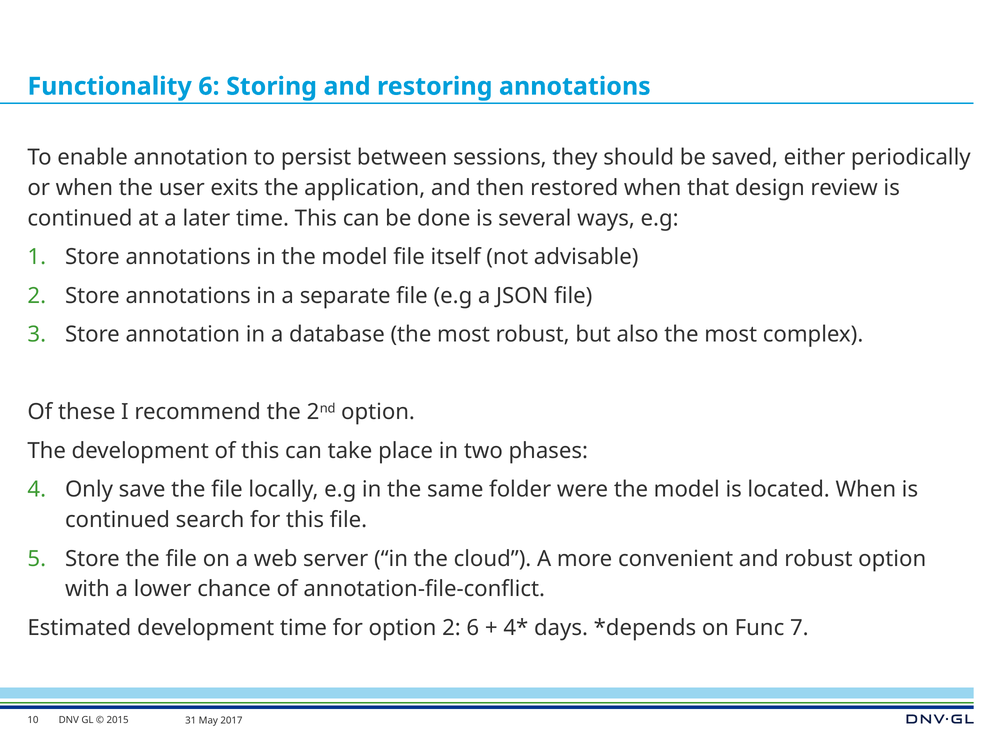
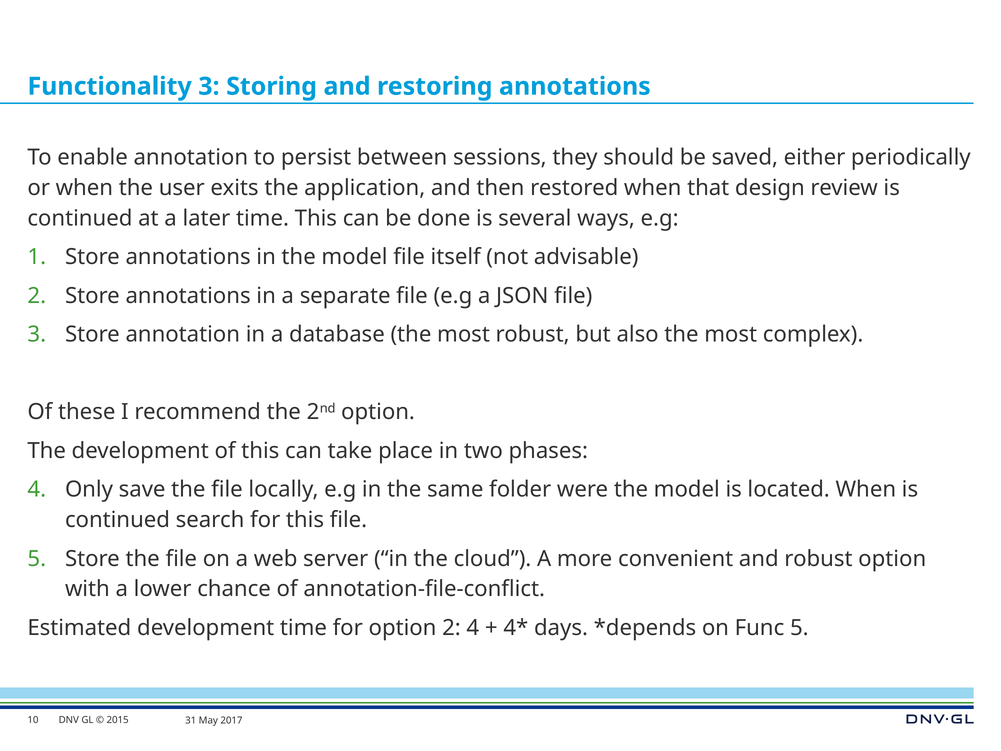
Functionality 6: 6 -> 3
2 6: 6 -> 4
Func 7: 7 -> 5
